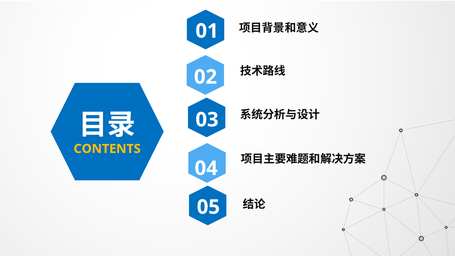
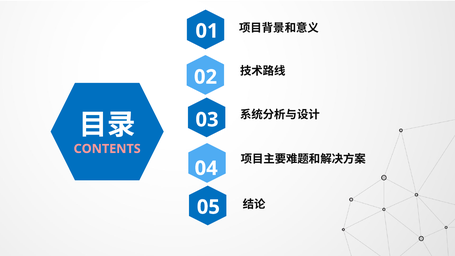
CONTENTS colour: yellow -> pink
